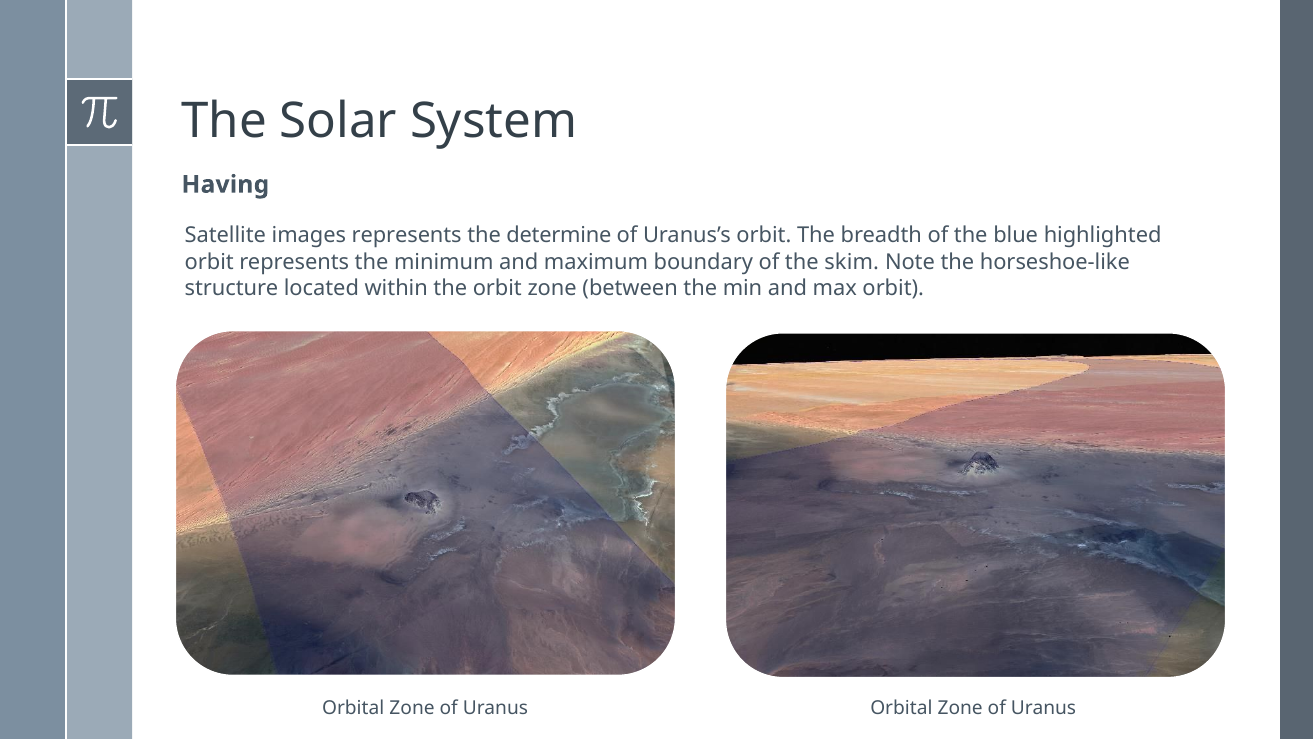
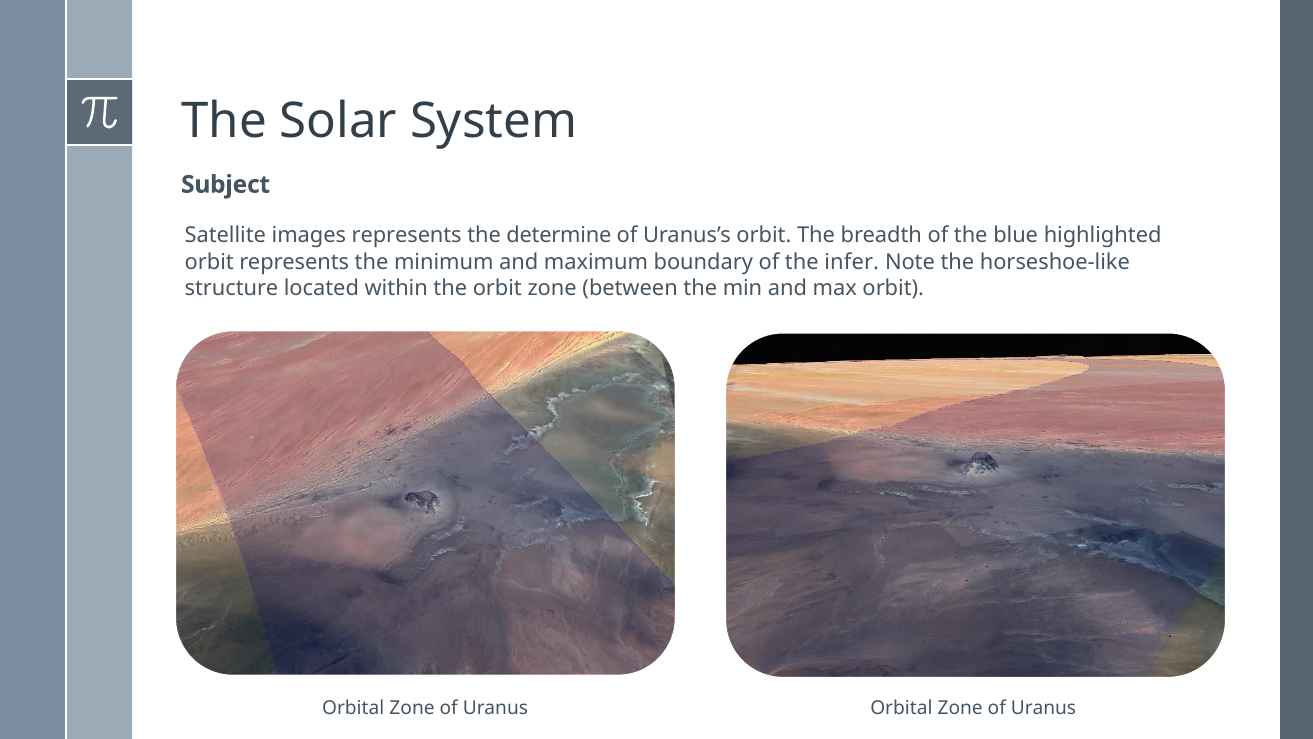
Having: Having -> Subject
skim: skim -> infer
